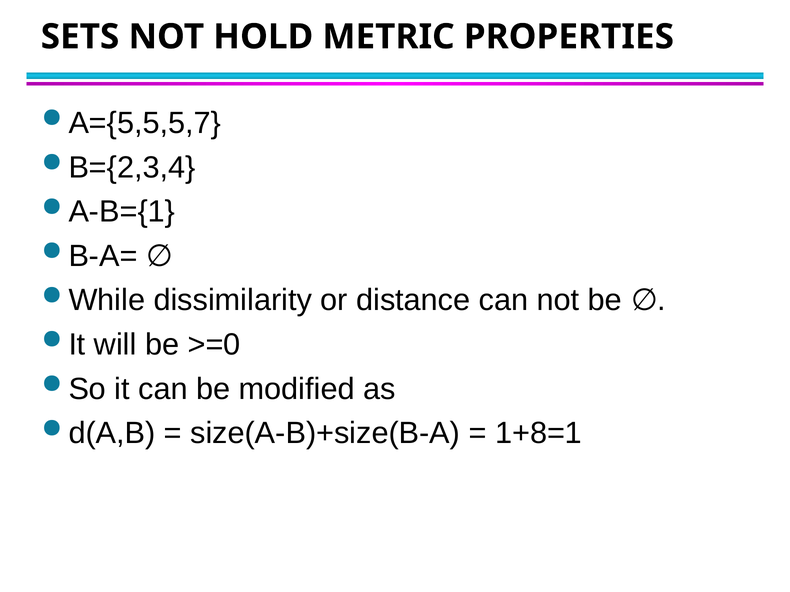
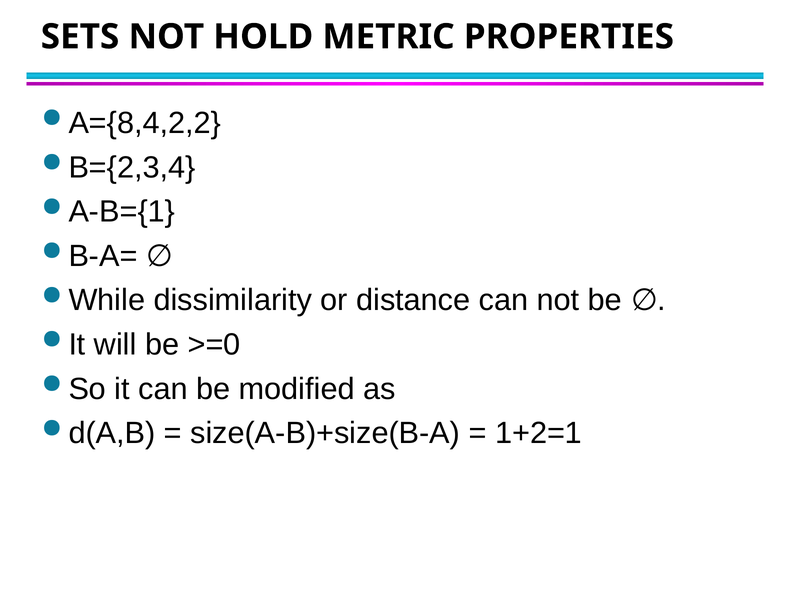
A={5,5,5,7: A={5,5,5,7 -> A={8,4,2,2
1+8=1: 1+8=1 -> 1+2=1
